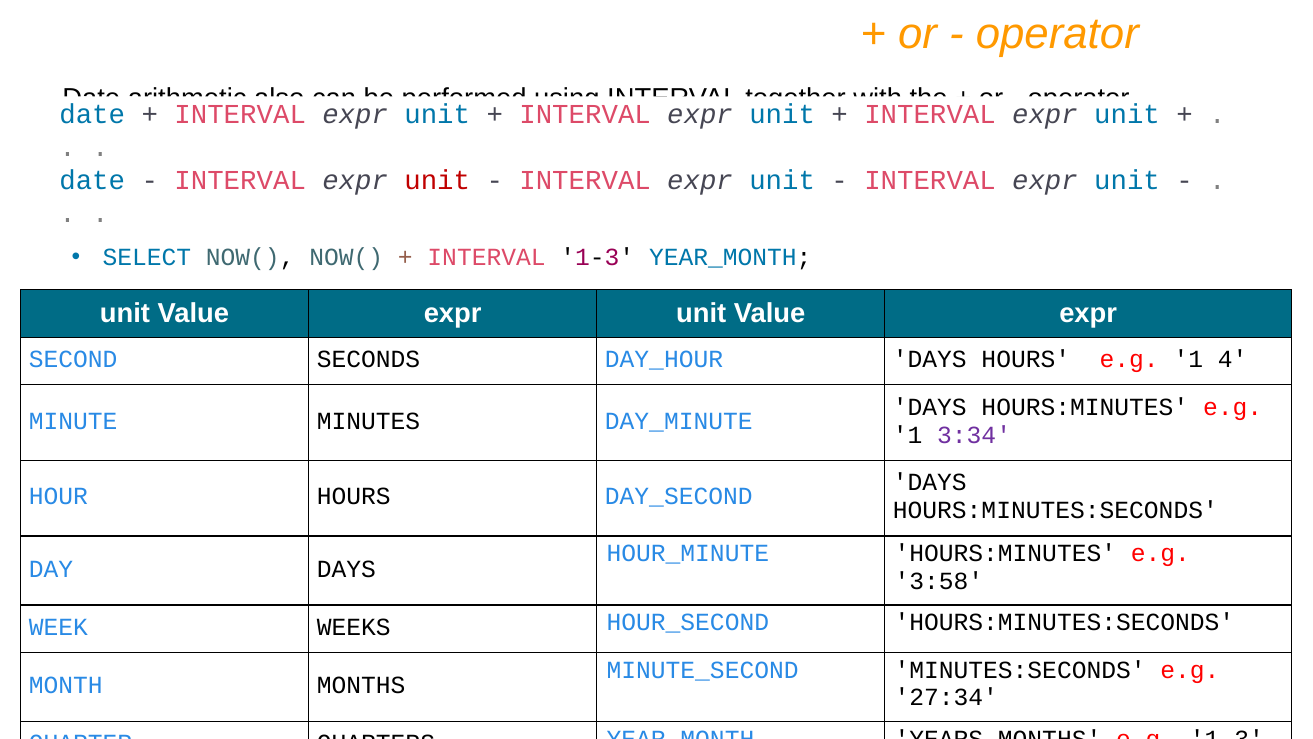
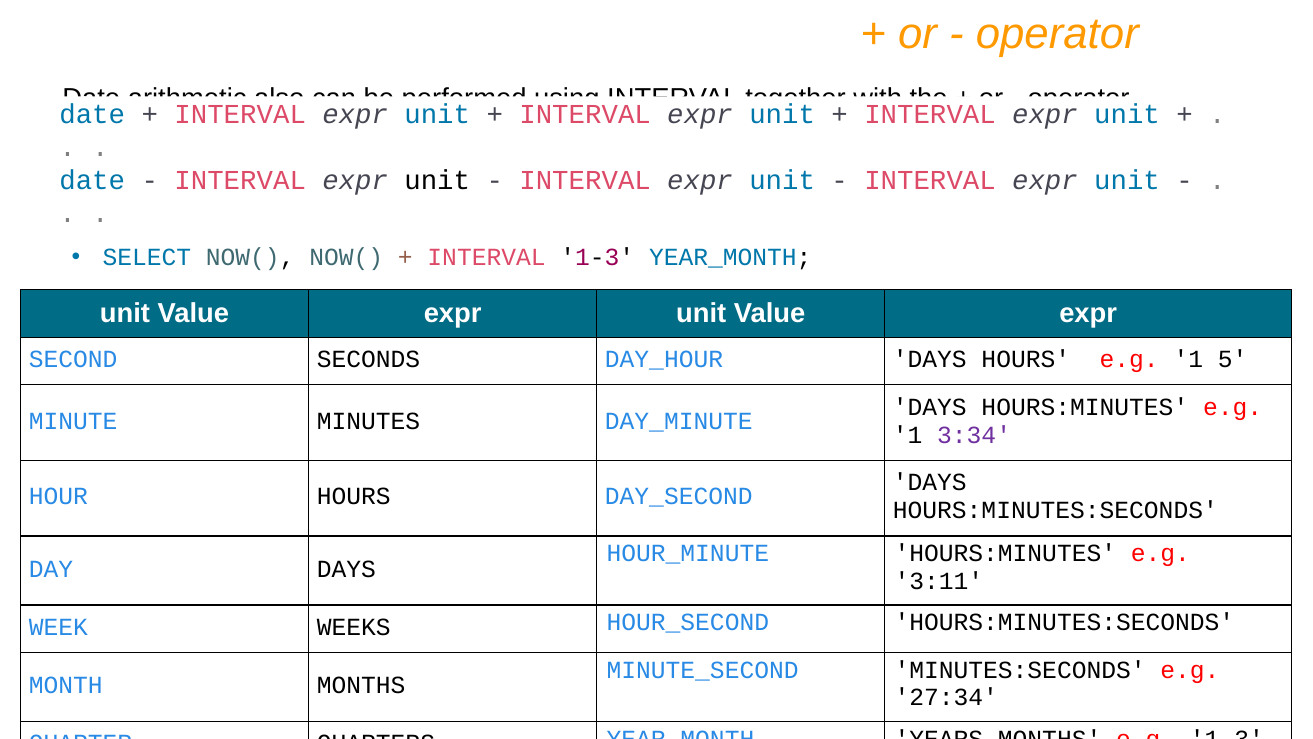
unit at (437, 180) colour: red -> black
4: 4 -> 5
3:58: 3:58 -> 3:11
